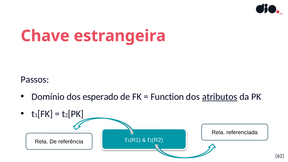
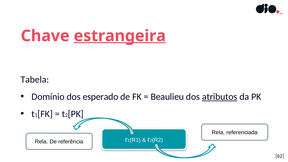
estrangeira underline: none -> present
Passos: Passos -> Tabela
Function: Function -> Beaulieu
